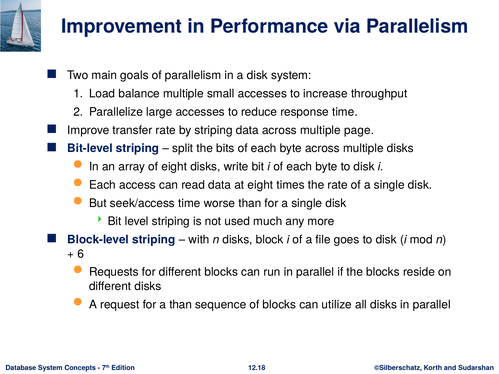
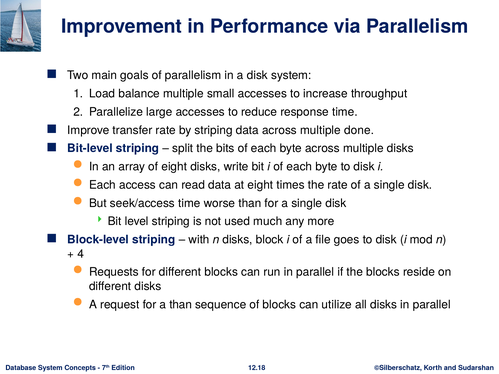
page: page -> done
6: 6 -> 4
